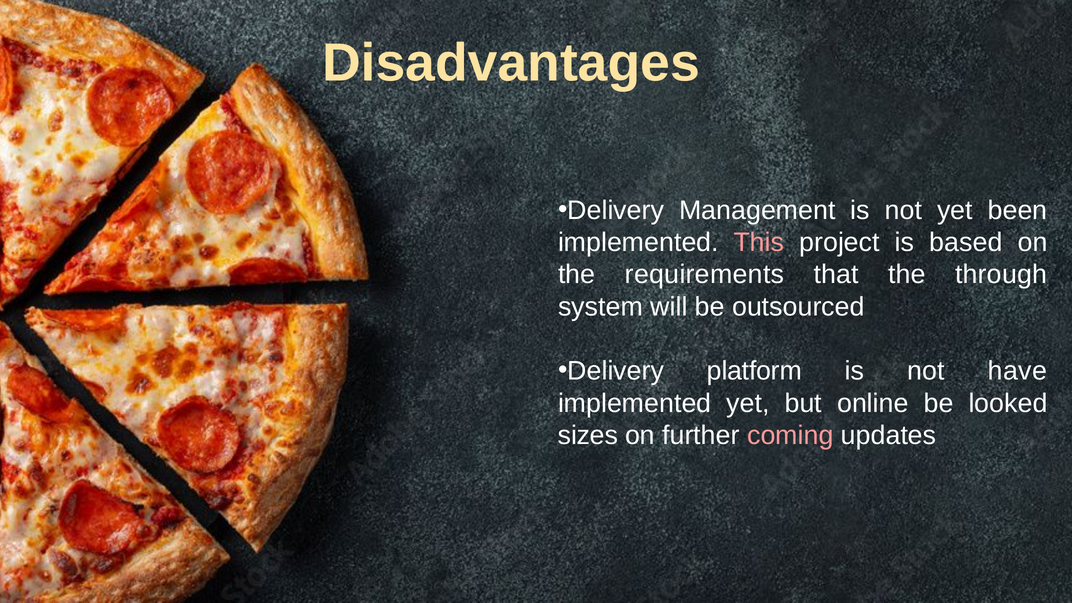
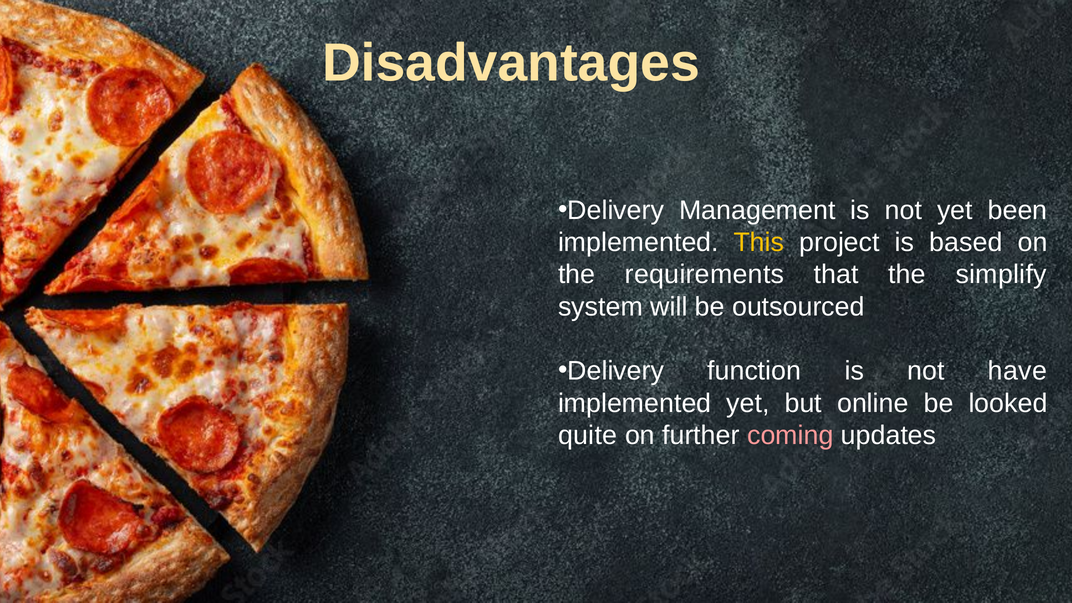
This colour: pink -> yellow
through: through -> simplify
platform: platform -> function
sizes: sizes -> quite
